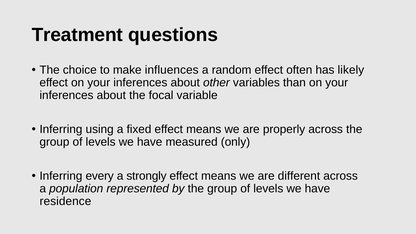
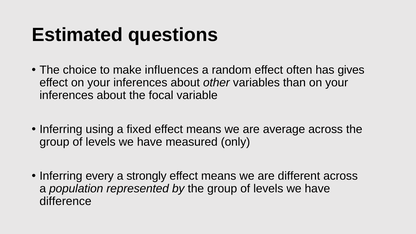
Treatment: Treatment -> Estimated
likely: likely -> gives
properly: properly -> average
residence: residence -> difference
